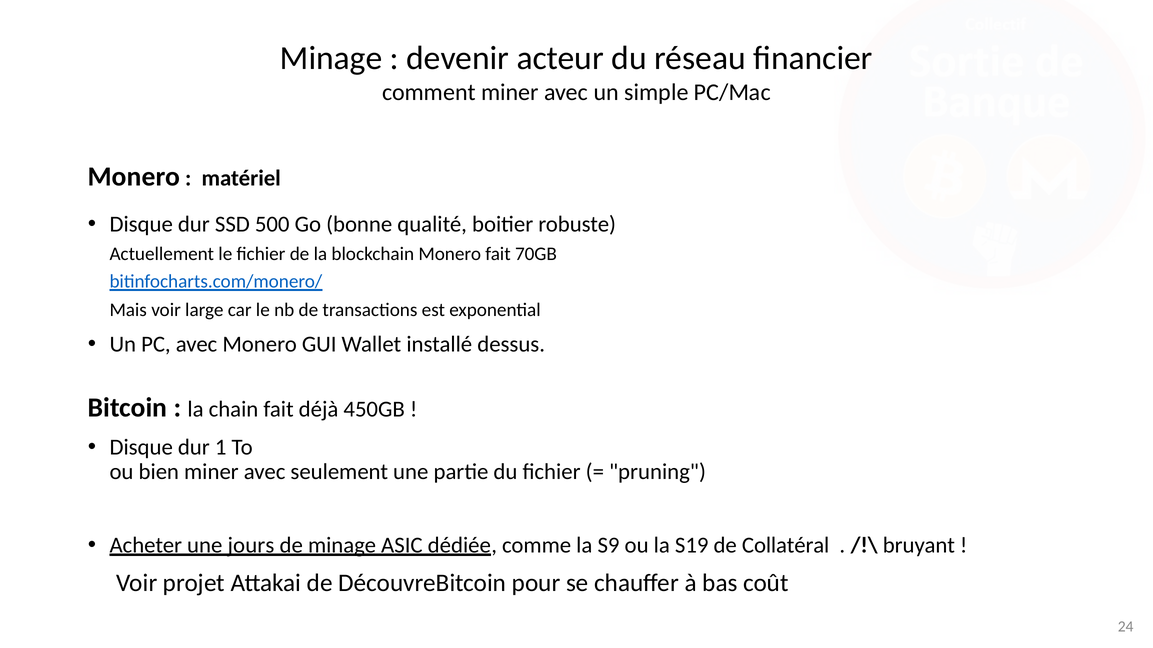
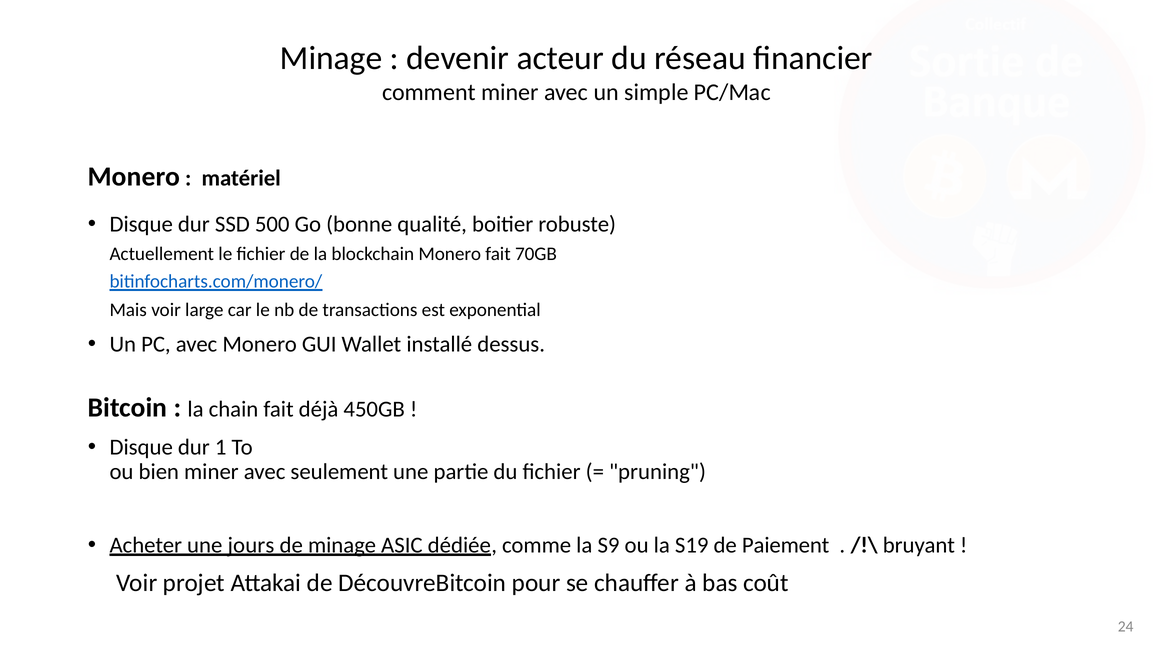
Collatéral: Collatéral -> Paiement
